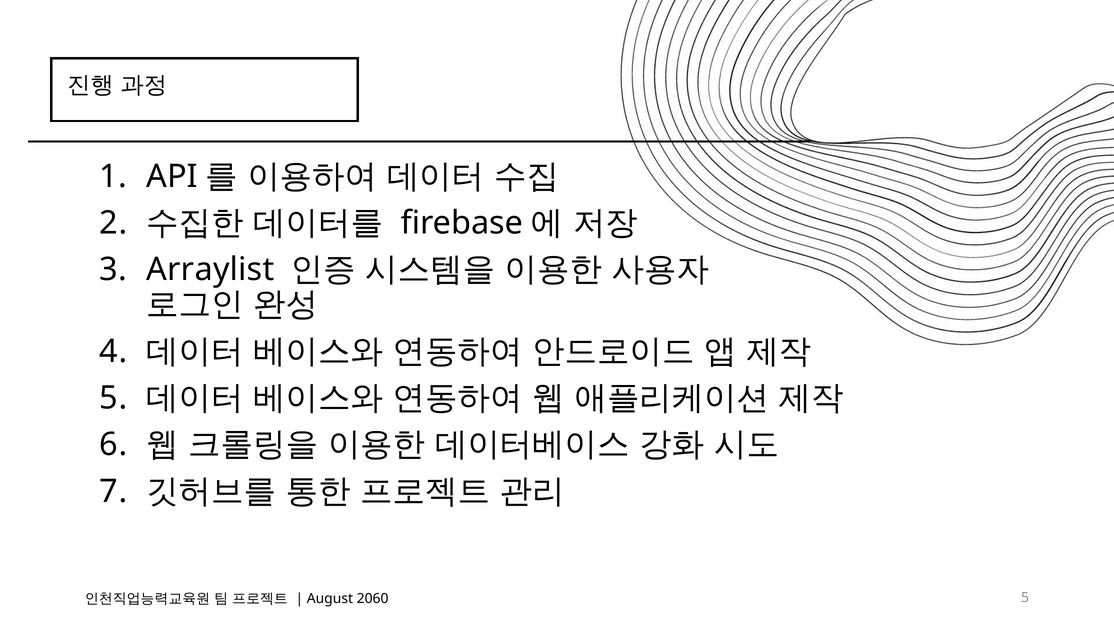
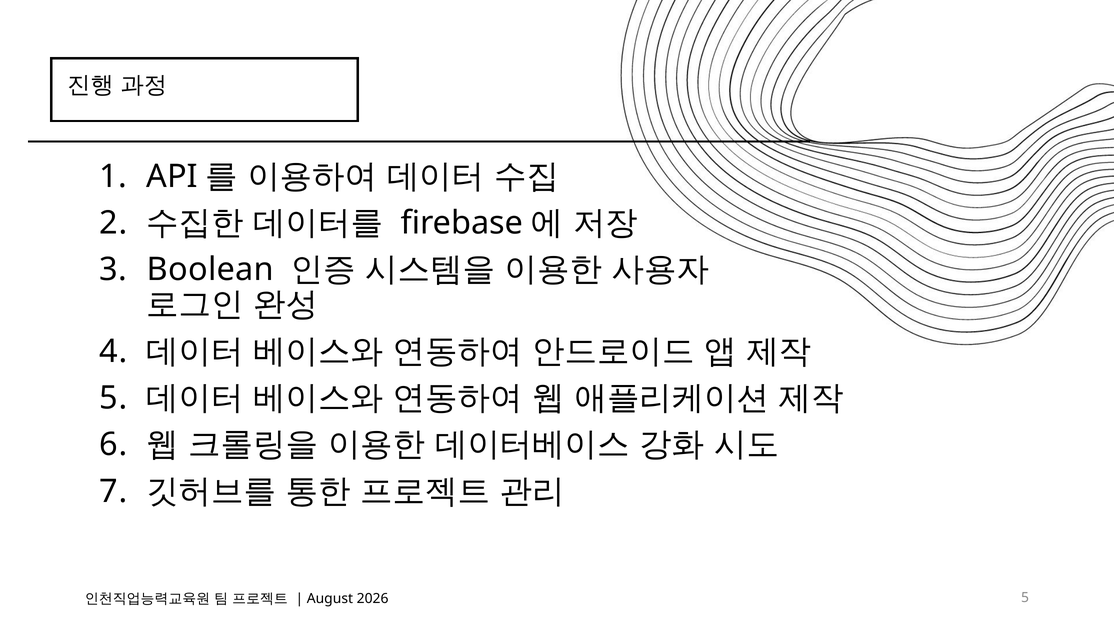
Arraylist: Arraylist -> Boolean
2060: 2060 -> 2026
